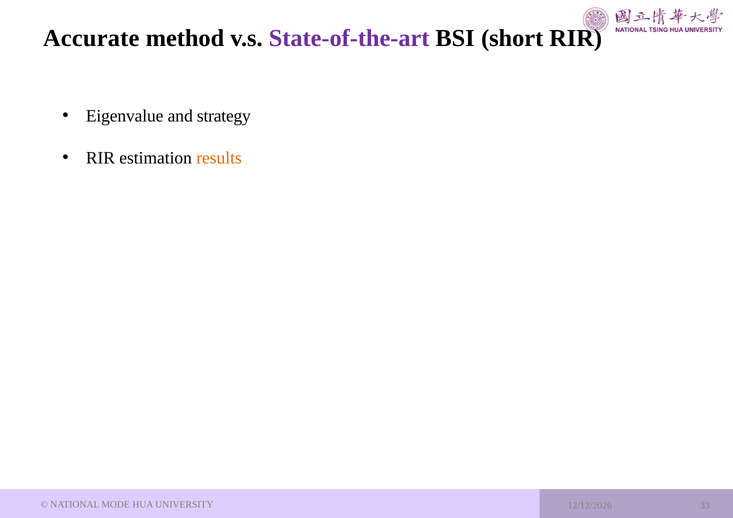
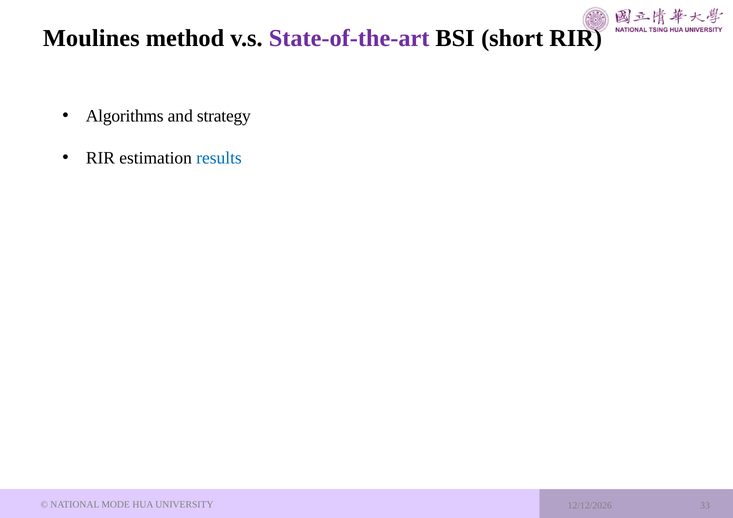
Accurate: Accurate -> Moulines
Eigenvalue: Eigenvalue -> Algorithms
results colour: orange -> blue
